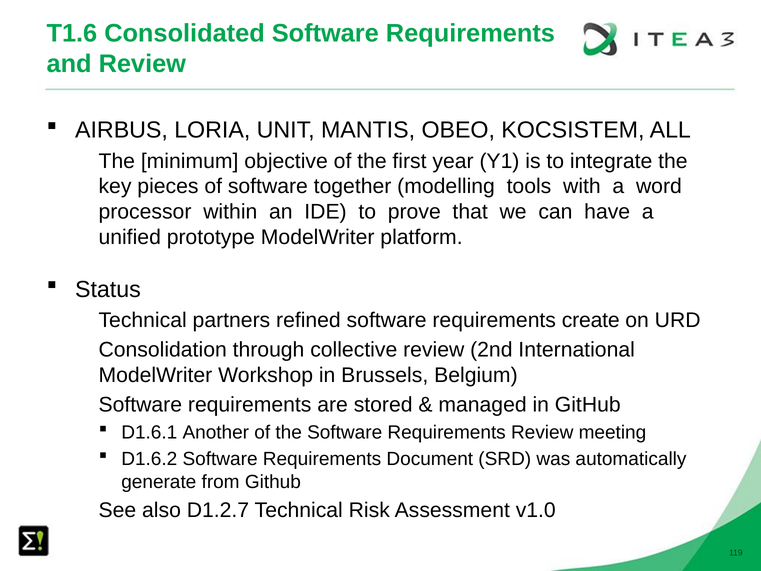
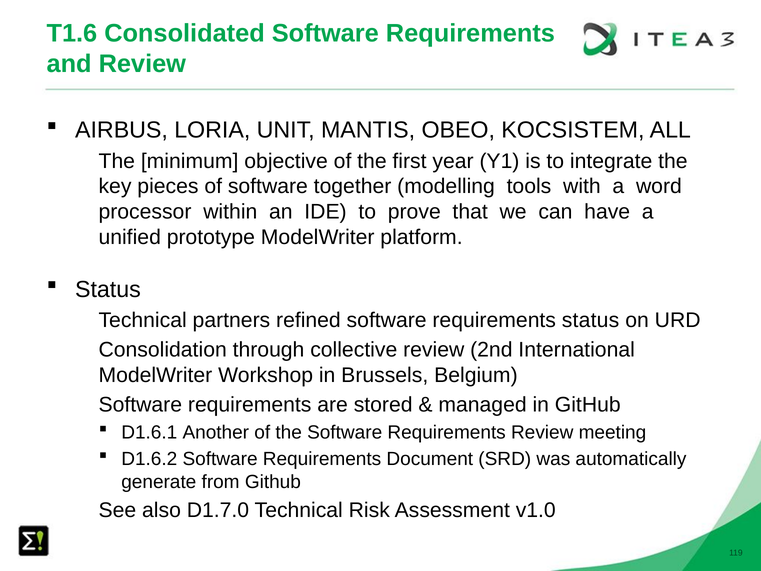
requirements create: create -> status
D1.2.7: D1.2.7 -> D1.7.0
